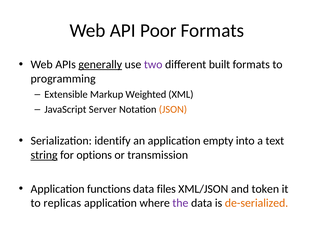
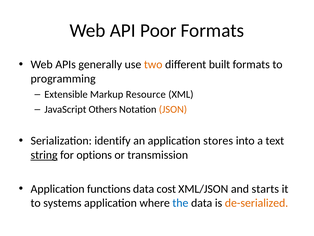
generally underline: present -> none
two colour: purple -> orange
Weighted: Weighted -> Resource
Server: Server -> Others
empty: empty -> stores
files: files -> cost
token: token -> starts
replicas: replicas -> systems
the colour: purple -> blue
